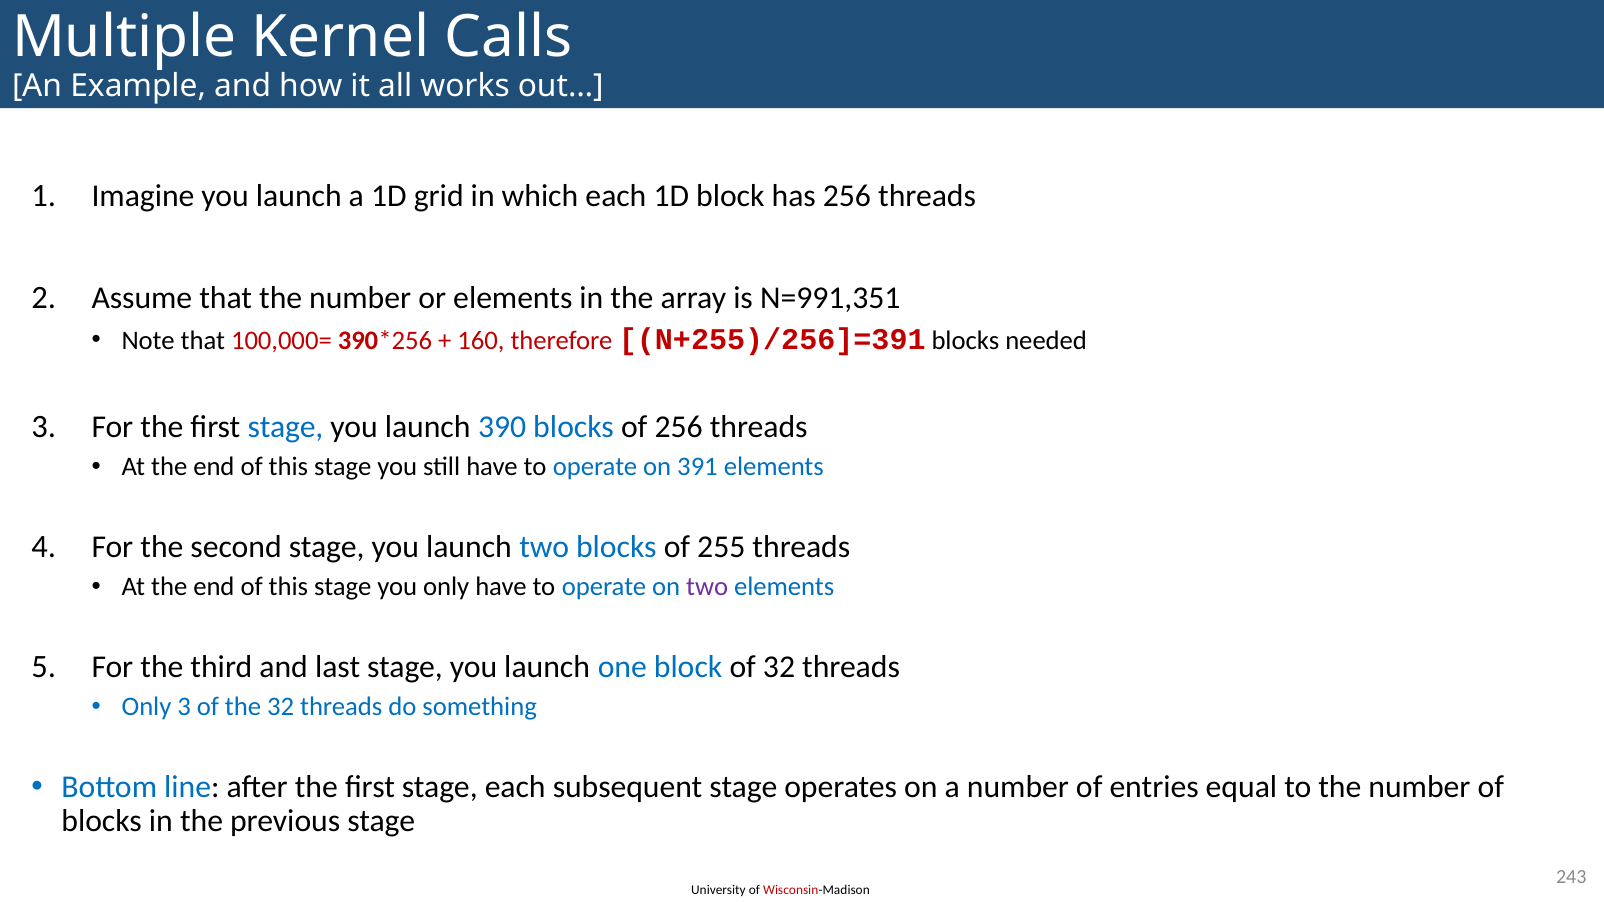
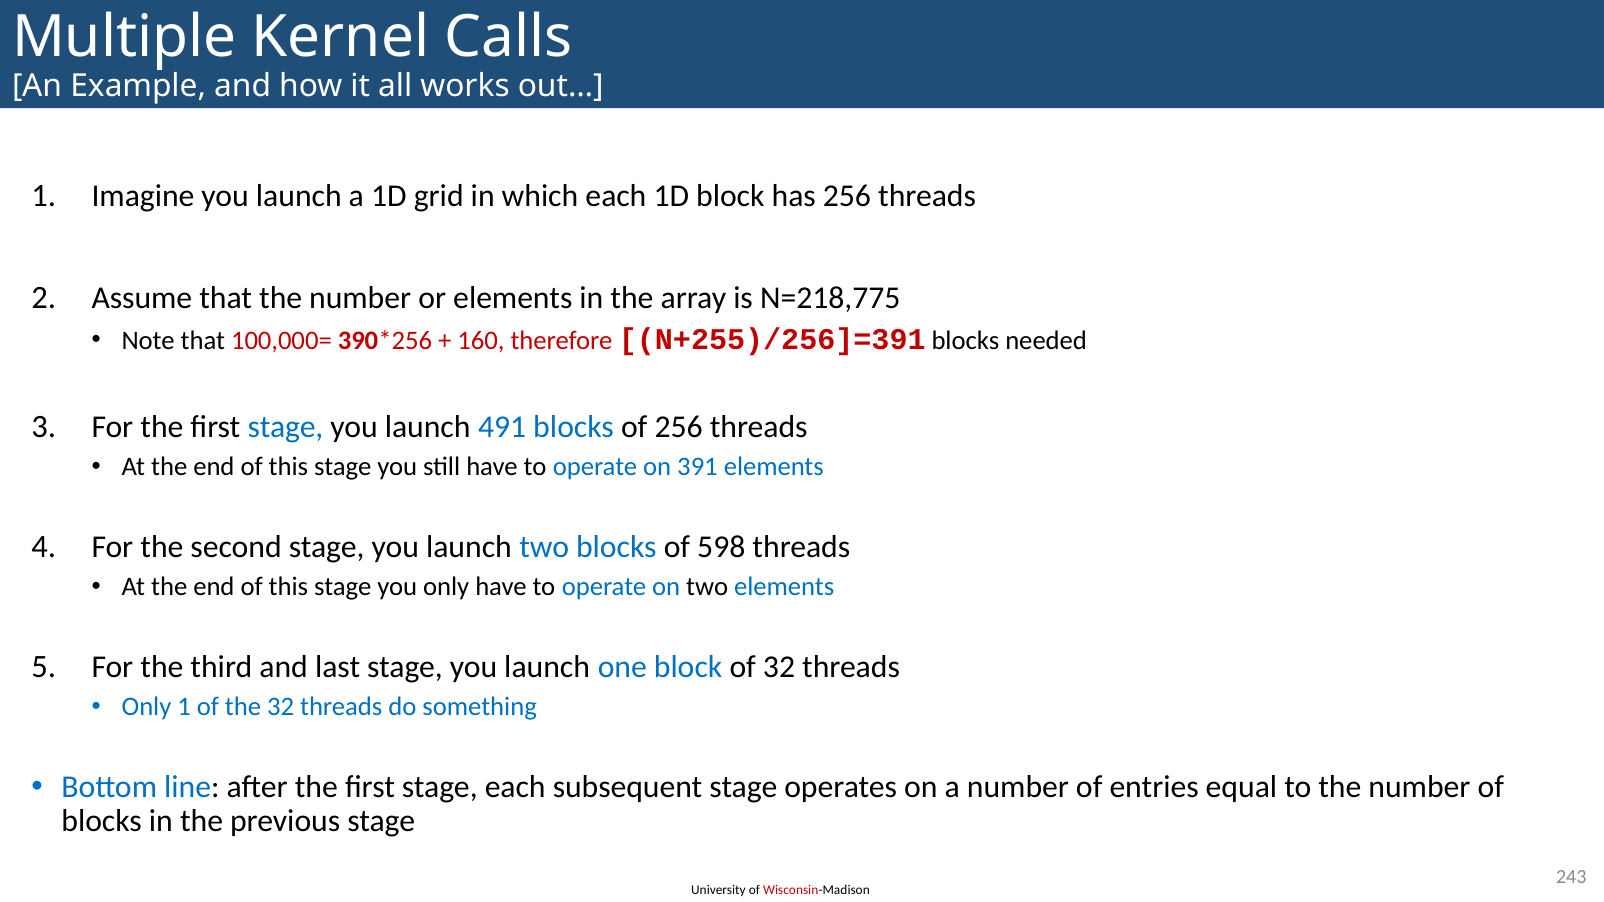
N=991,351: N=991,351 -> N=218,775
390: 390 -> 491
255: 255 -> 598
two at (707, 587) colour: purple -> black
Only 3: 3 -> 1
